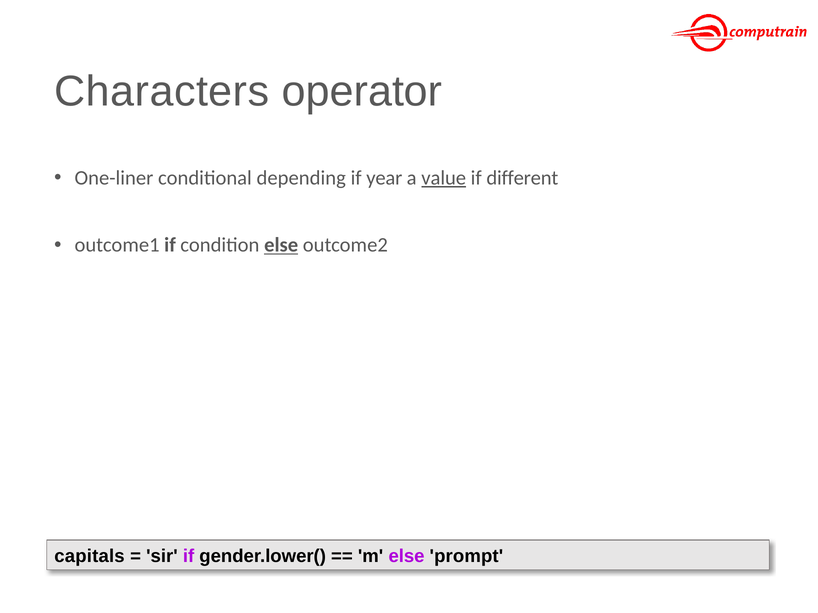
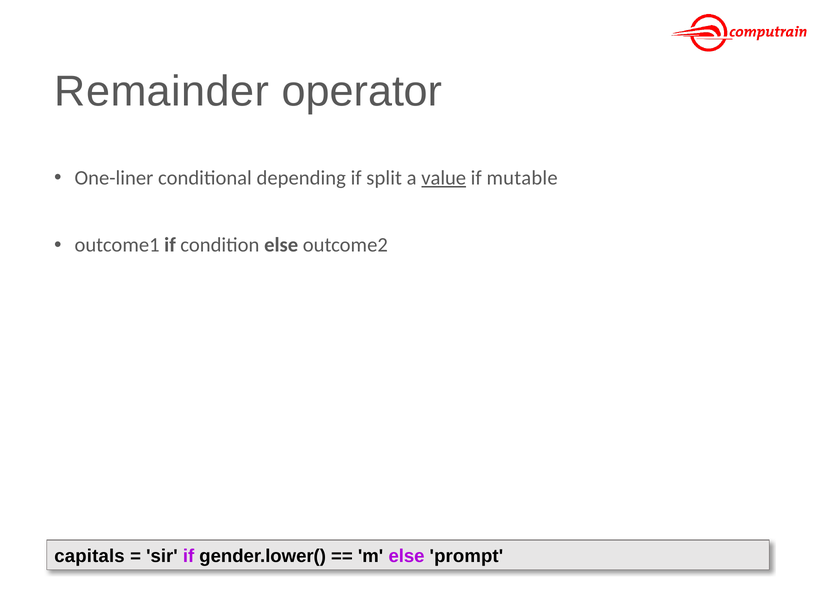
Characters: Characters -> Remainder
year: year -> split
different: different -> mutable
else at (281, 245) underline: present -> none
